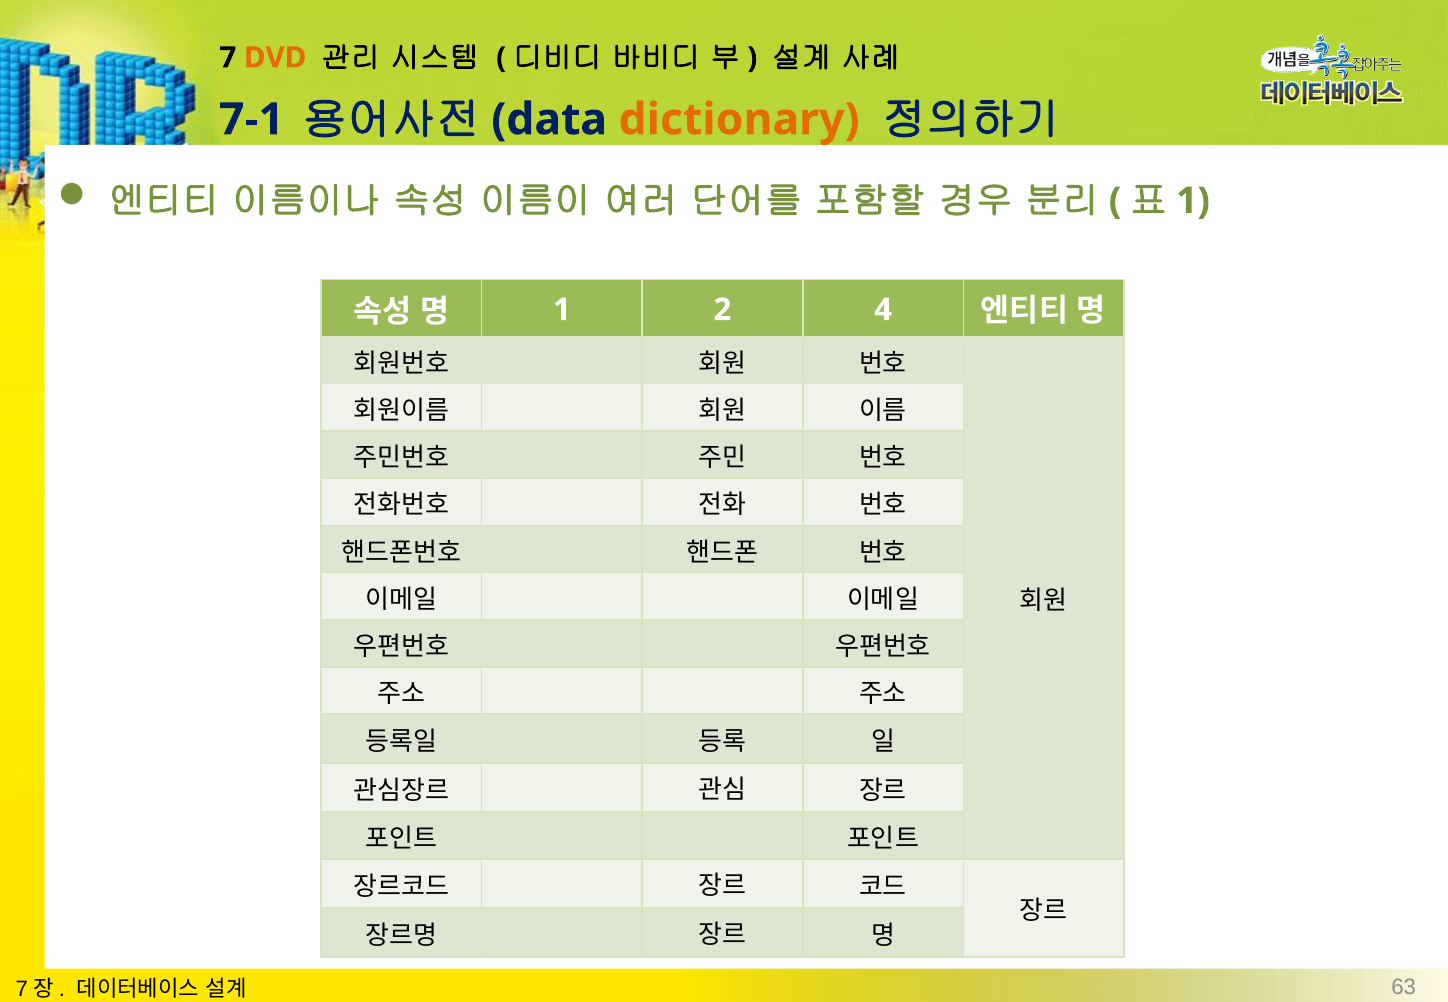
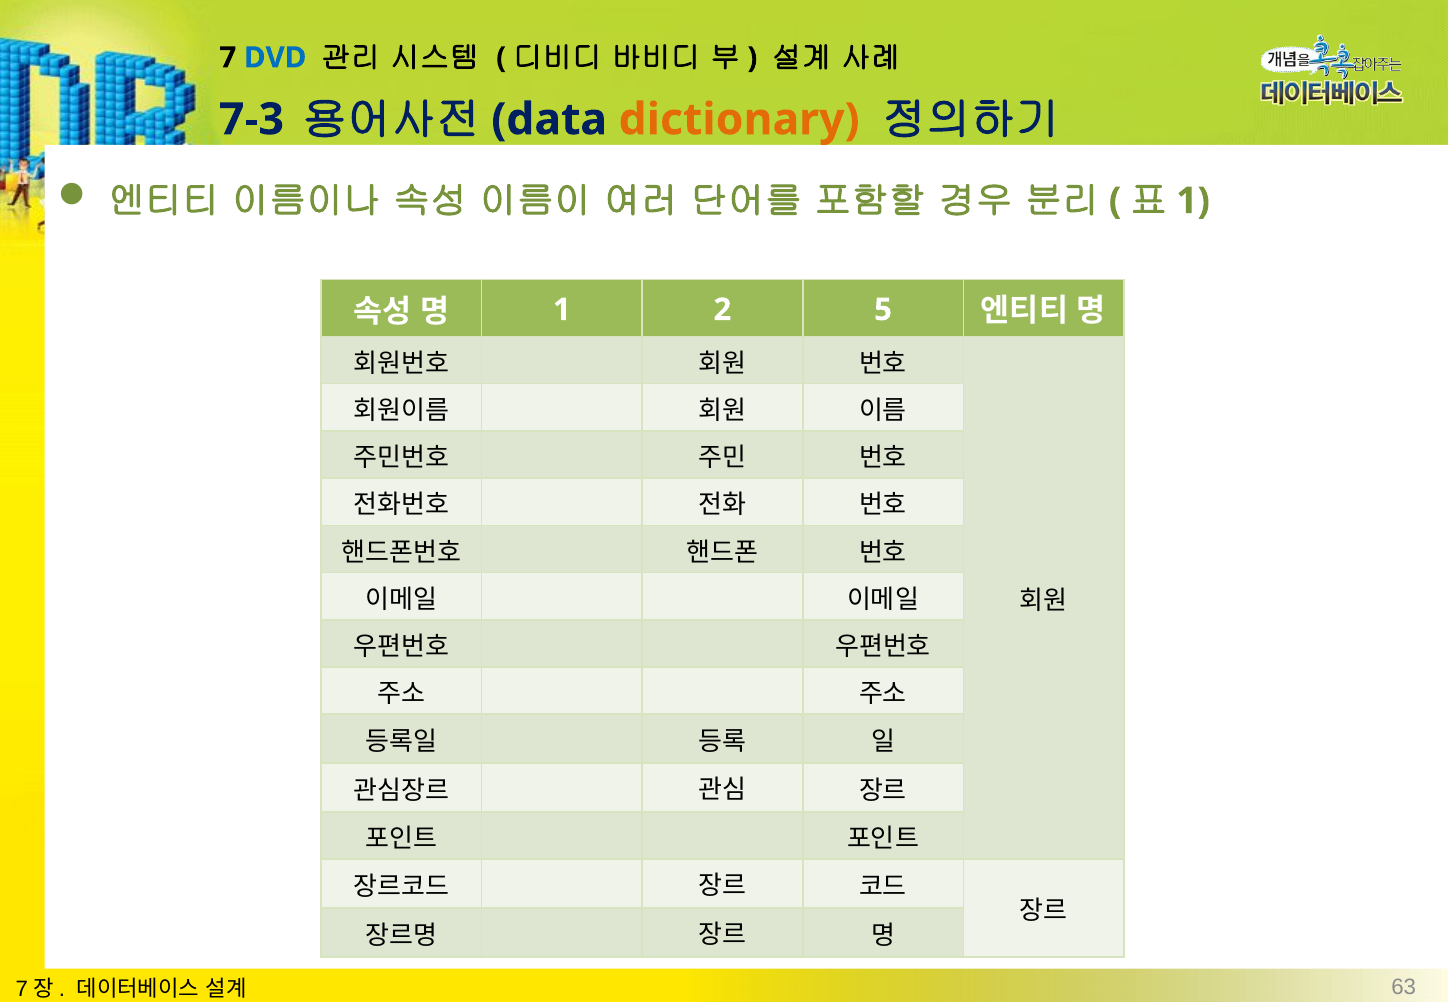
DVD colour: orange -> blue
7-1: 7-1 -> 7-3
4: 4 -> 5
